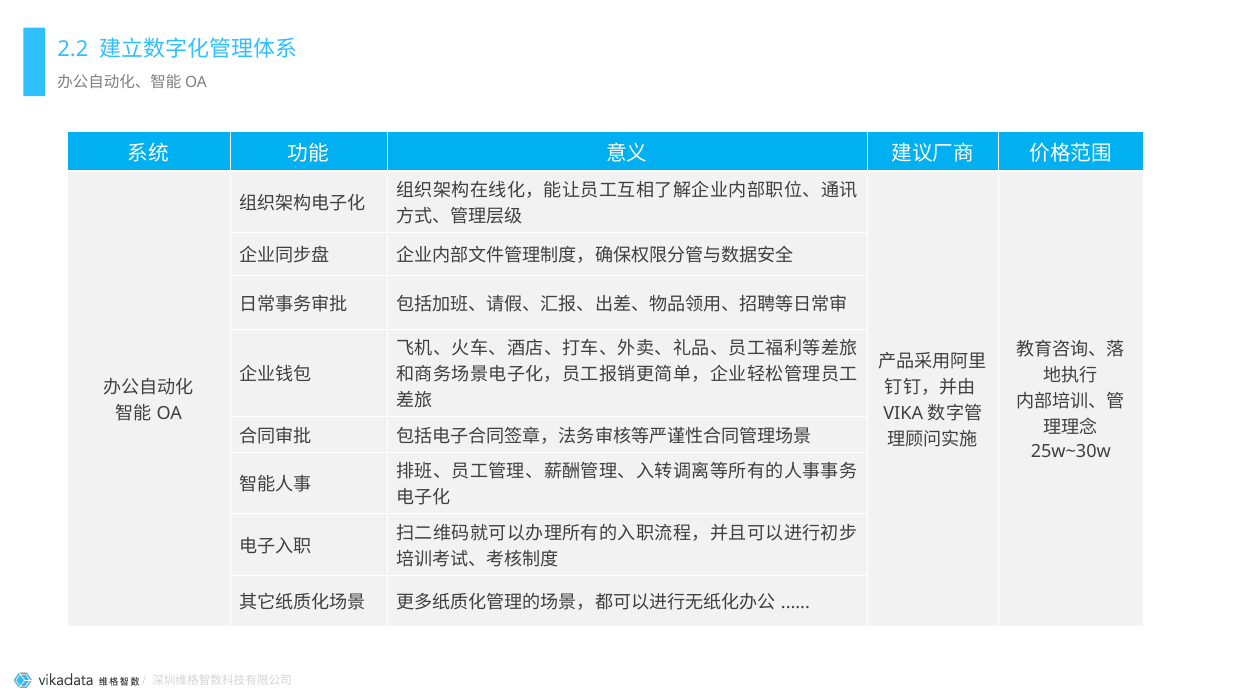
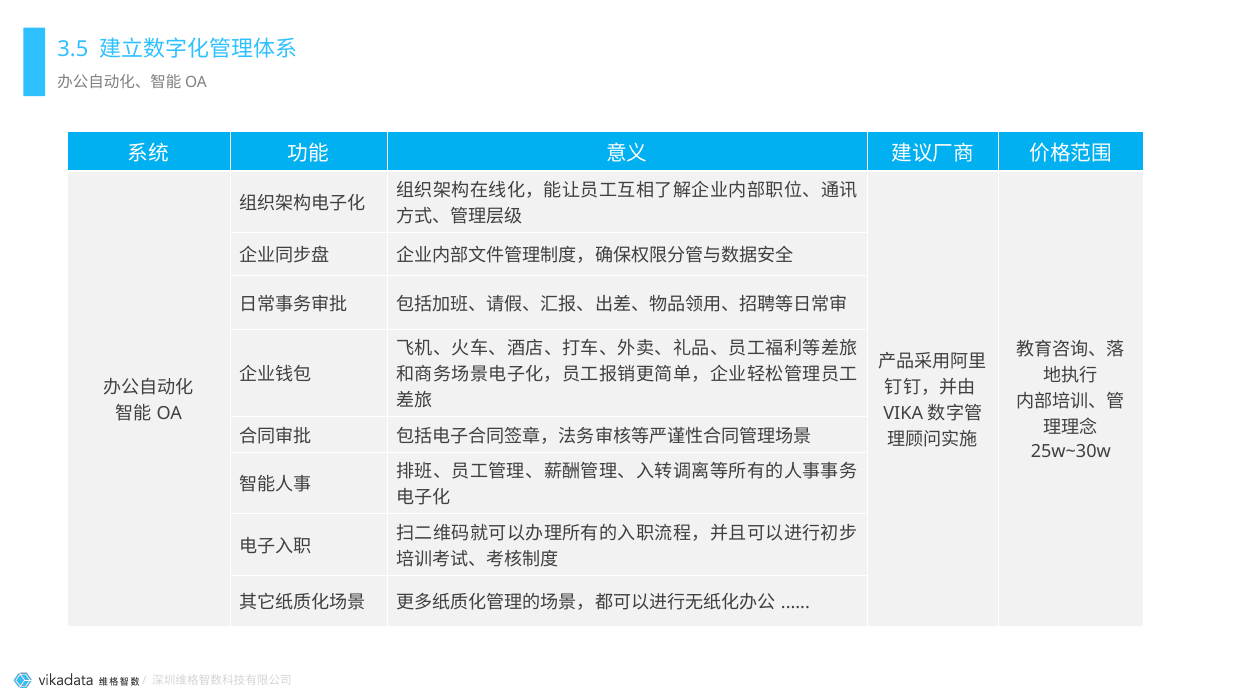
2.2: 2.2 -> 3.5
